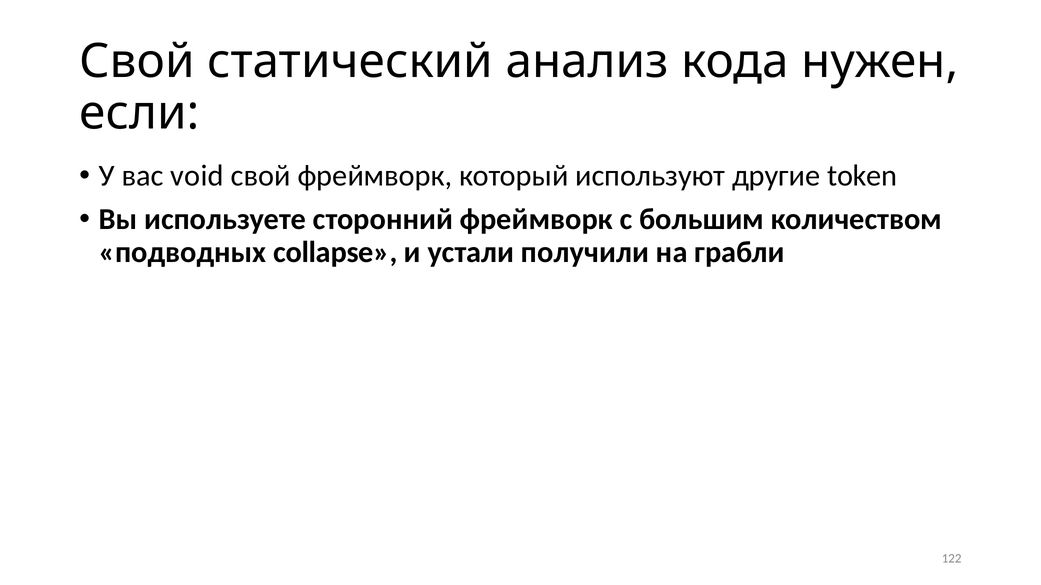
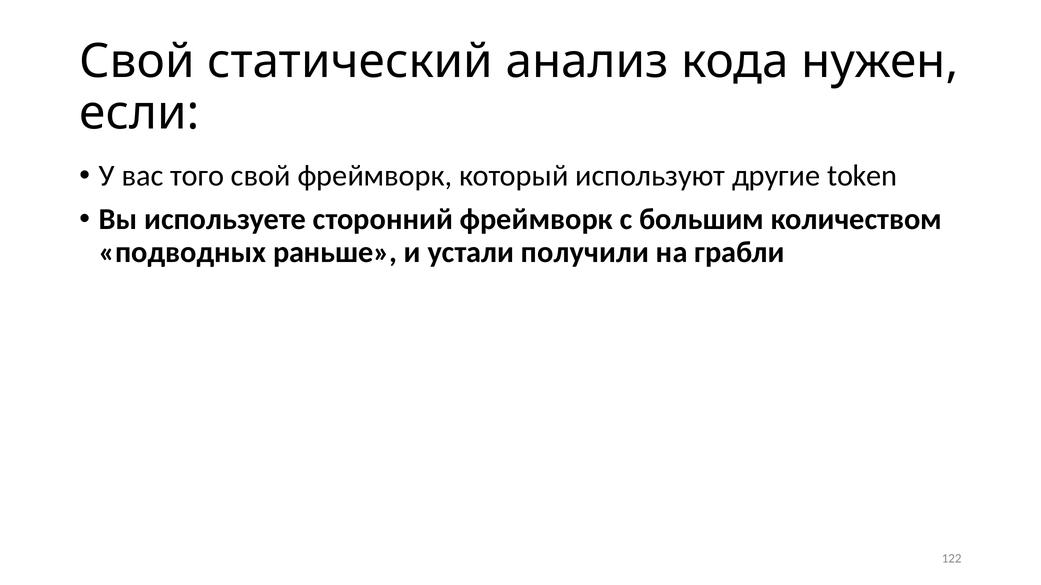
void: void -> того
collapse: collapse -> раньше
